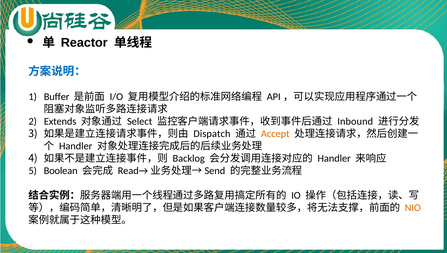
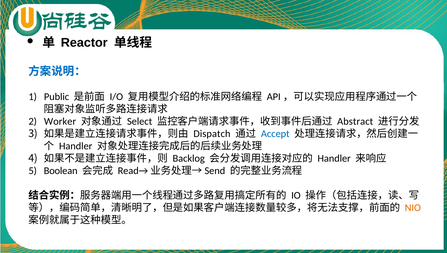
Buffer: Buffer -> Public
Extends: Extends -> Worker
Inbound: Inbound -> Abstract
Accept colour: orange -> blue
